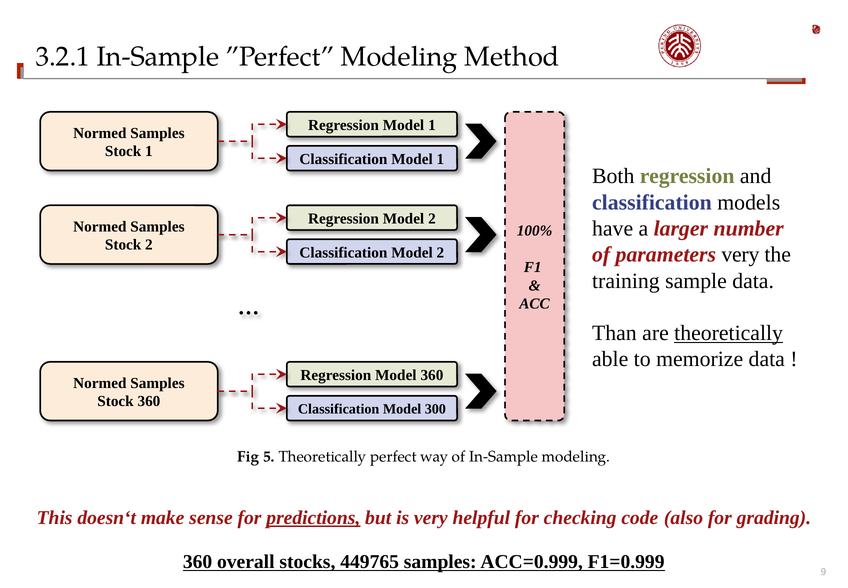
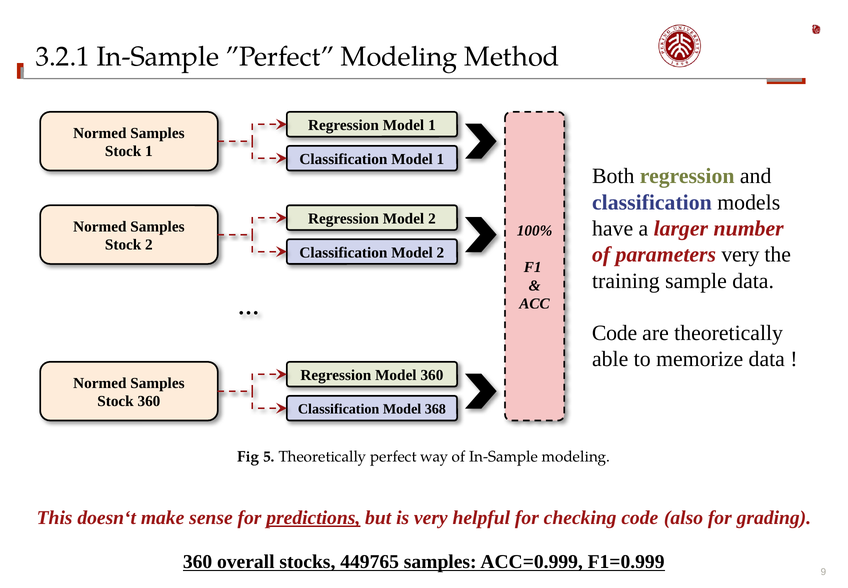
Than at (614, 333): Than -> Code
theoretically at (729, 333) underline: present -> none
300: 300 -> 368
